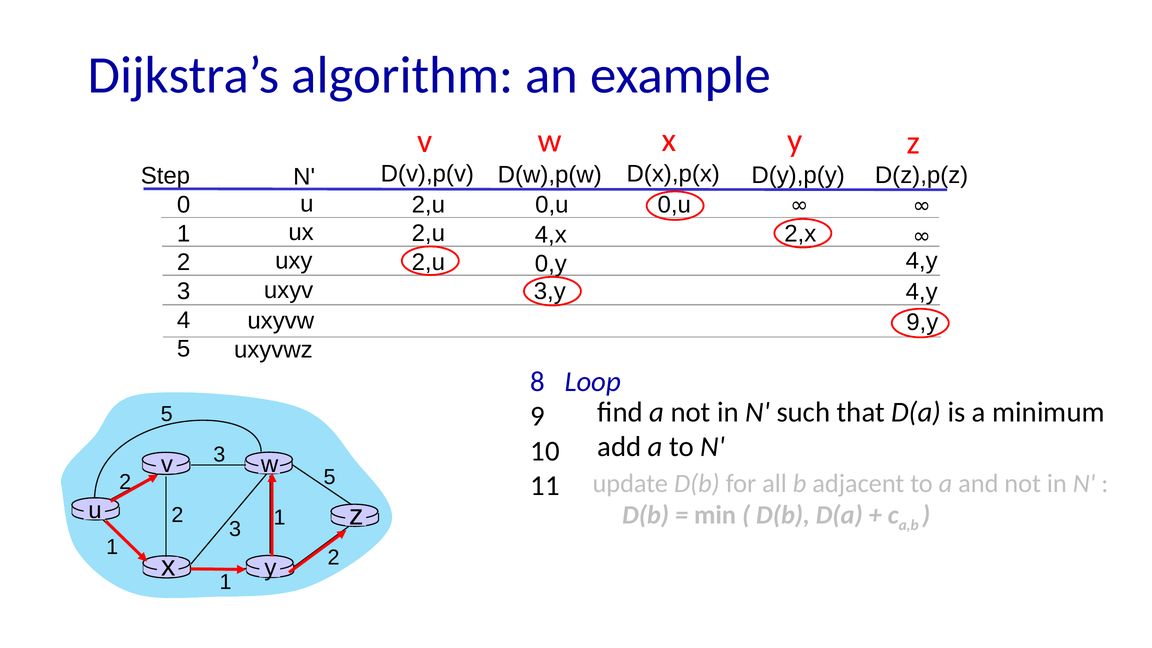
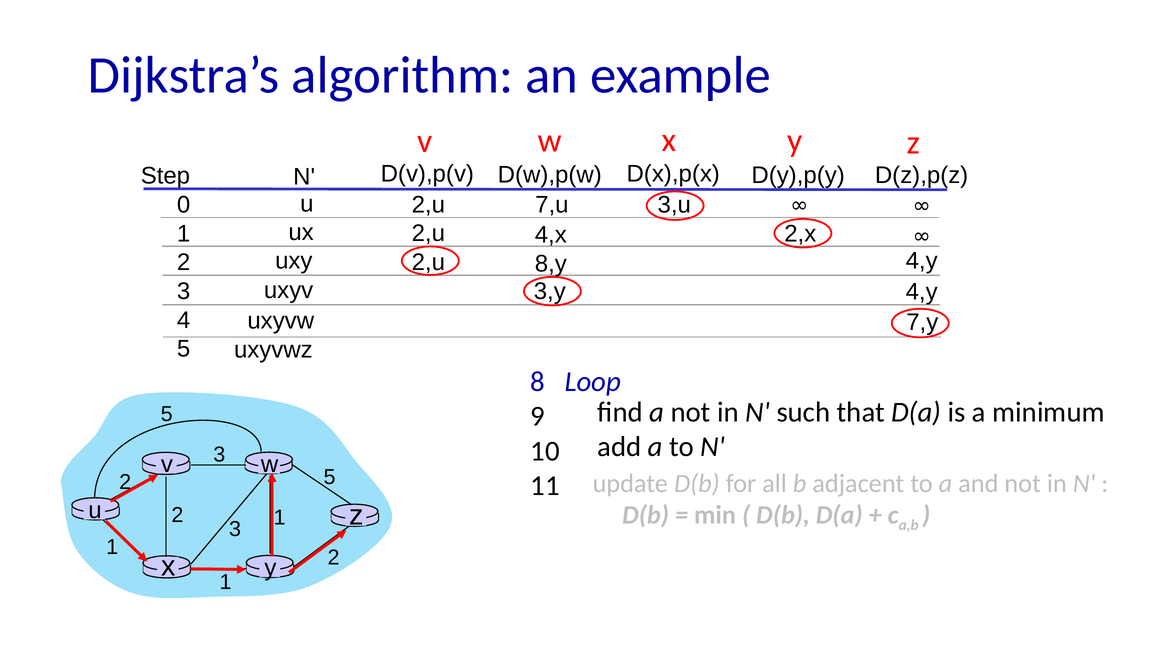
0,u at (552, 205): 0,u -> 7,u
0,u at (674, 205): 0,u -> 3,u
0,y: 0,y -> 8,y
9,y: 9,y -> 7,y
